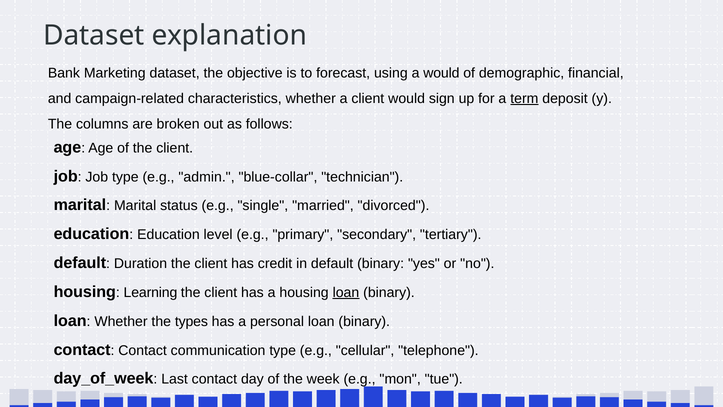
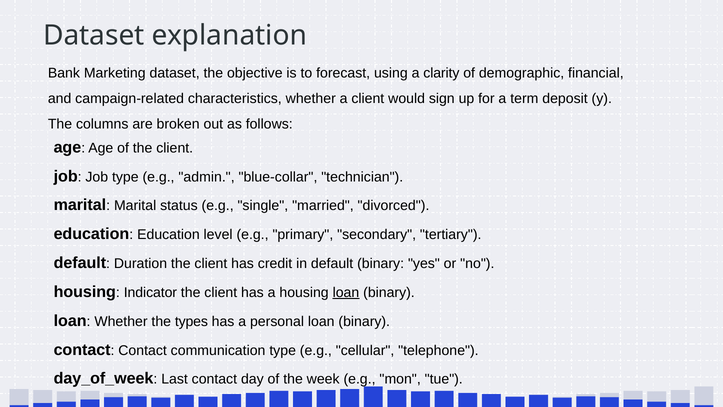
a would: would -> clarity
term underline: present -> none
Learning: Learning -> Indicator
